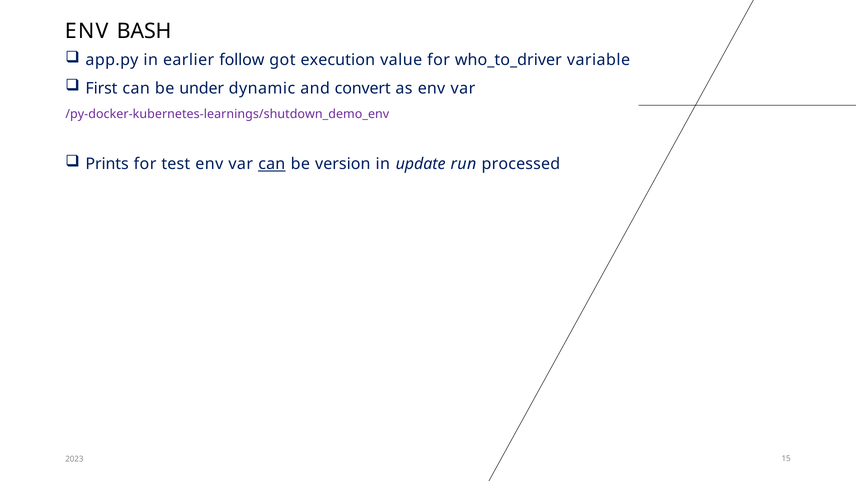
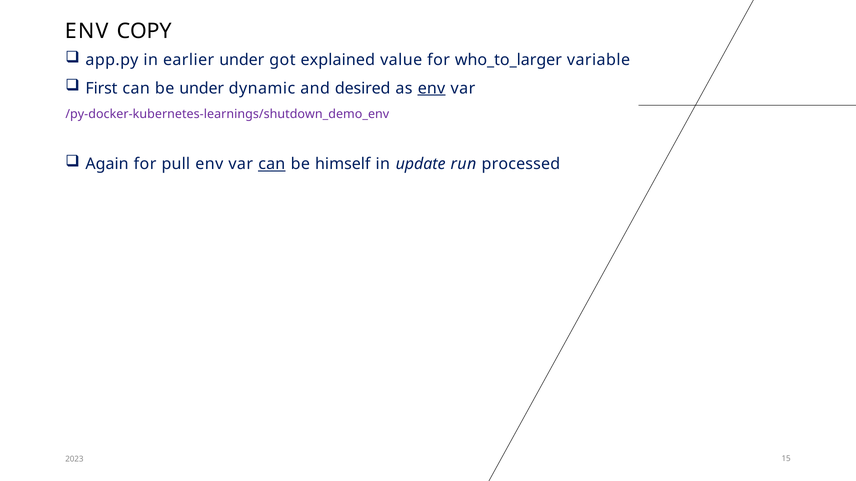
BASH: BASH -> COPY
earlier follow: follow -> under
execution: execution -> explained
who_to_driver: who_to_driver -> who_to_larger
convert: convert -> desired
env at (431, 88) underline: none -> present
Prints: Prints -> Again
test: test -> pull
version: version -> himself
